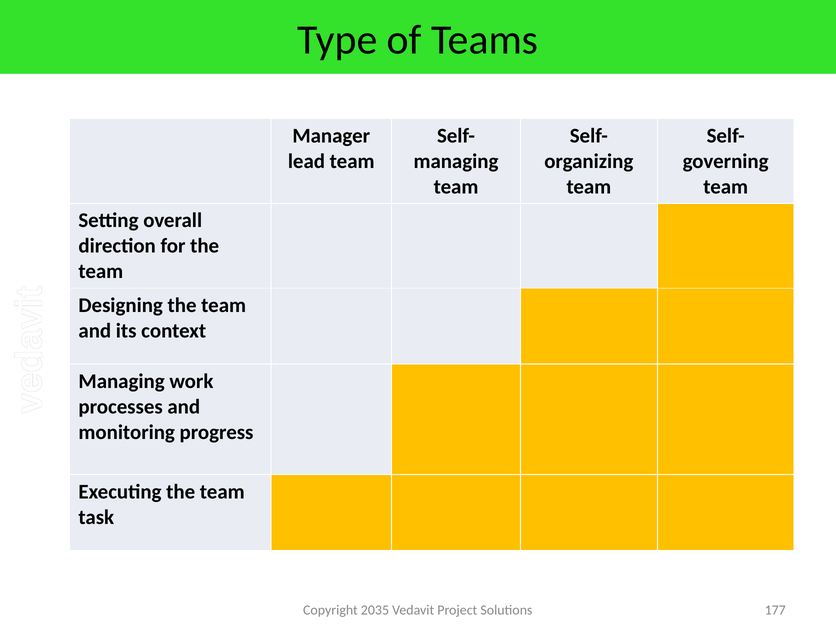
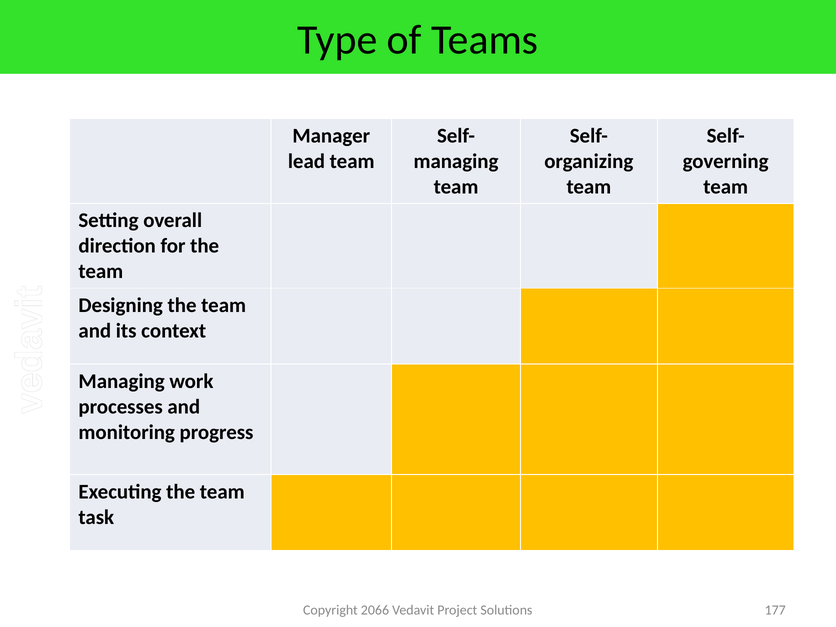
2035: 2035 -> 2066
